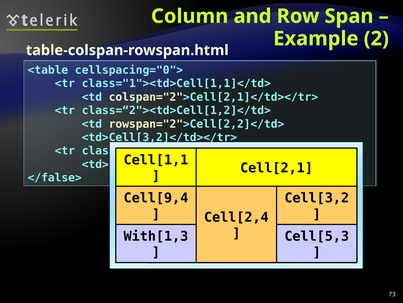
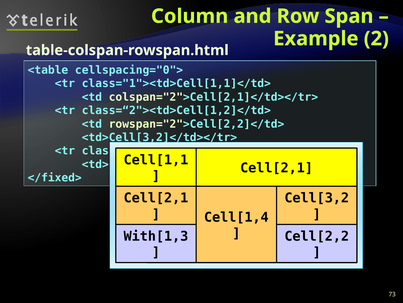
</false>: </false> -> </fixed>
Cell[9,4 at (156, 198): Cell[9,4 -> Cell[2,1
Cell[2,4: Cell[2,4 -> Cell[1,4
Cell[5,3: Cell[5,3 -> Cell[2,2
